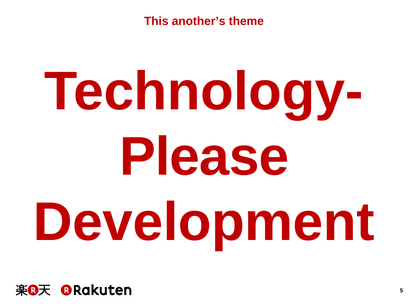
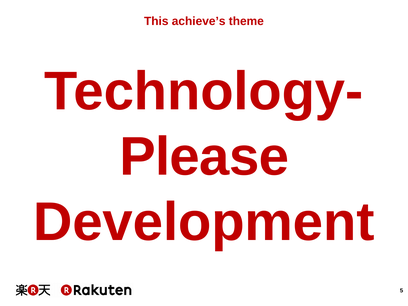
another’s: another’s -> achieve’s
